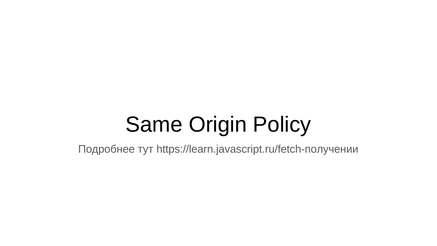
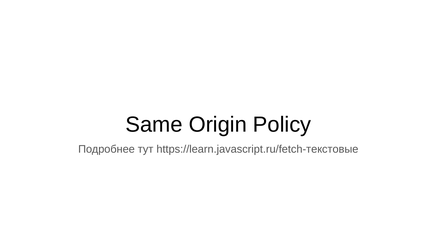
https://learn.javascript.ru/fetch-получении: https://learn.javascript.ru/fetch-получении -> https://learn.javascript.ru/fetch-текстовые
